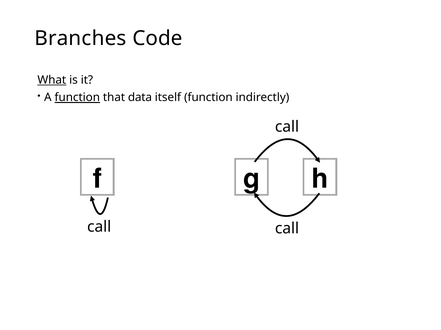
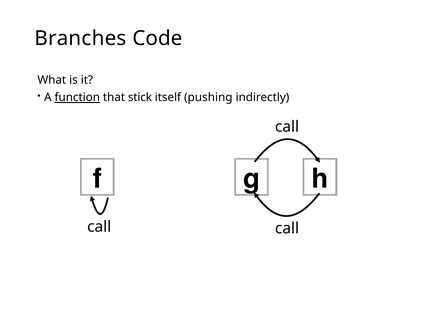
What underline: present -> none
data: data -> stick
itself function: function -> pushing
